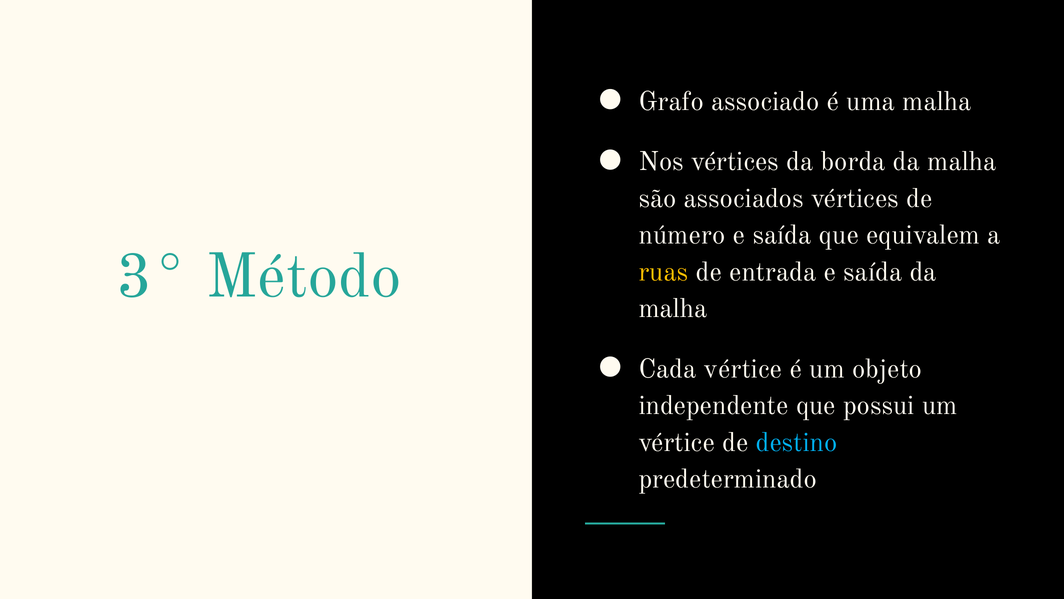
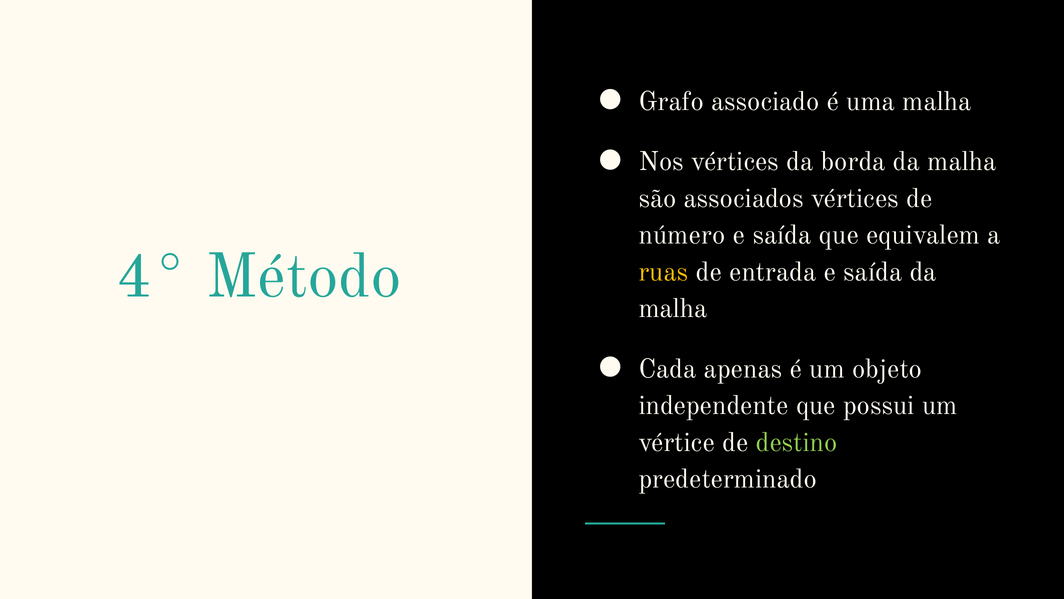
3°: 3° -> 4°
Cada vértice: vértice -> apenas
destino colour: light blue -> light green
